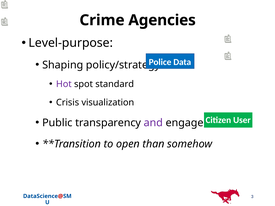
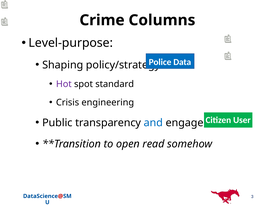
Agencies: Agencies -> Columns
visualization: visualization -> engineering
and colour: purple -> blue
than: than -> read
